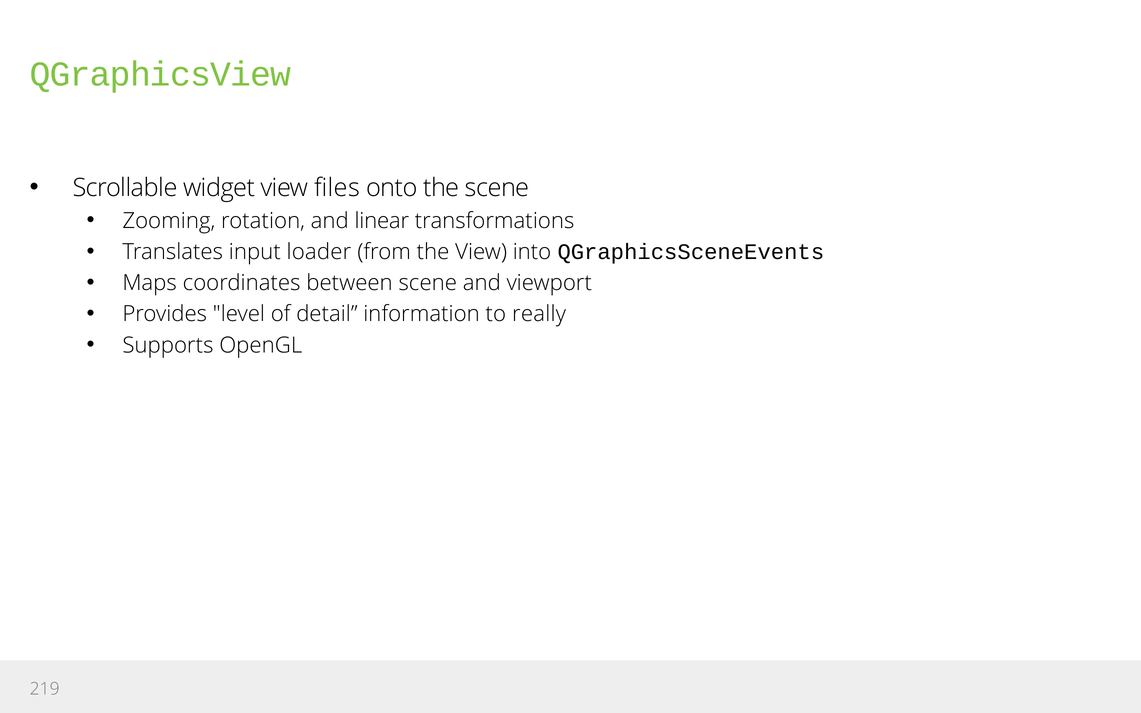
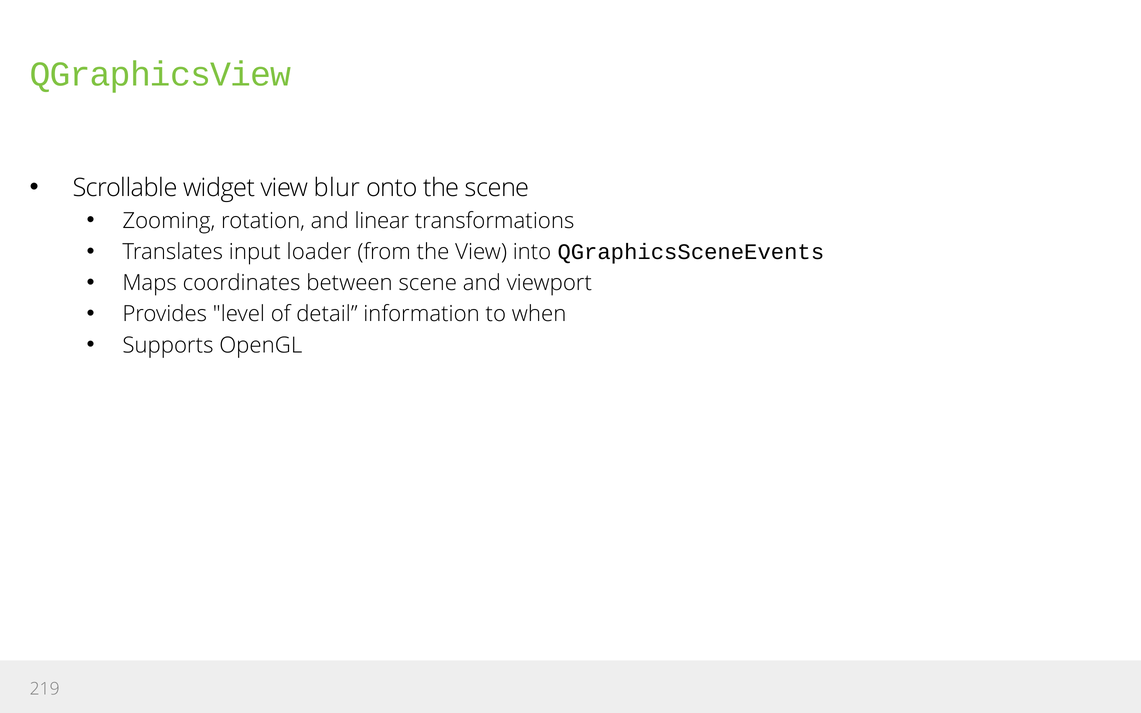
files: files -> blur
really: really -> when
